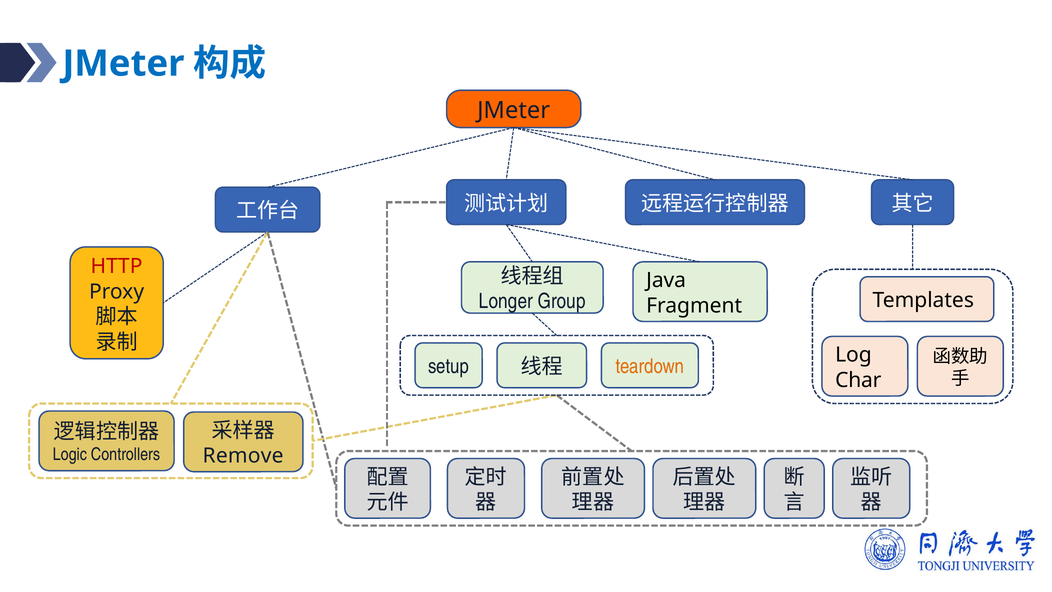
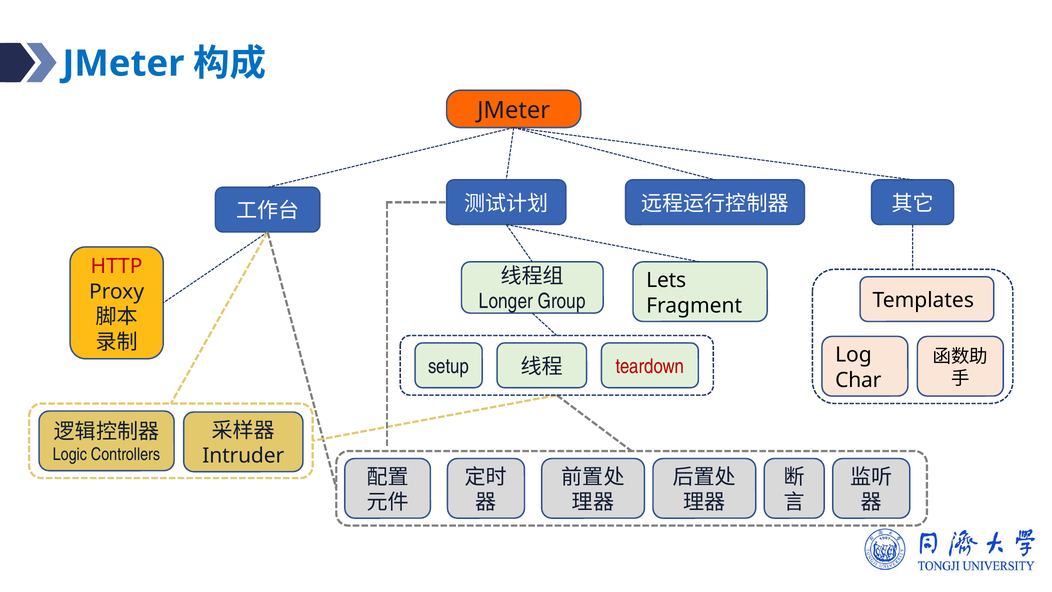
Java: Java -> Lets
teardown colour: orange -> red
Remove: Remove -> Intruder
